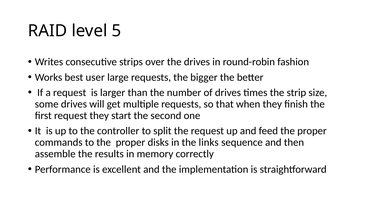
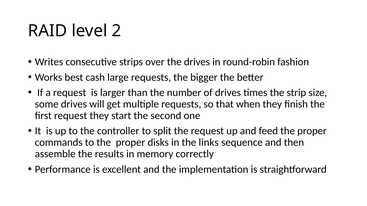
5: 5 -> 2
user: user -> cash
